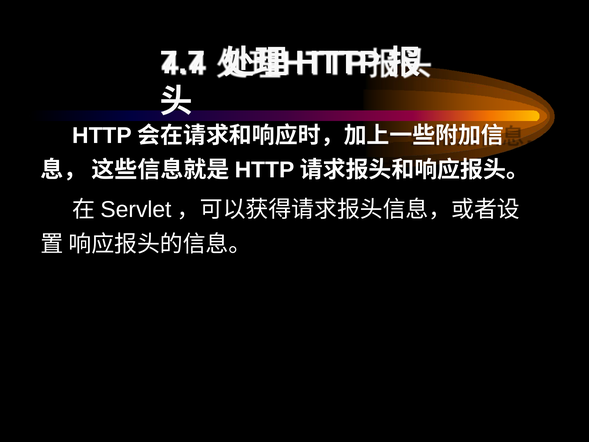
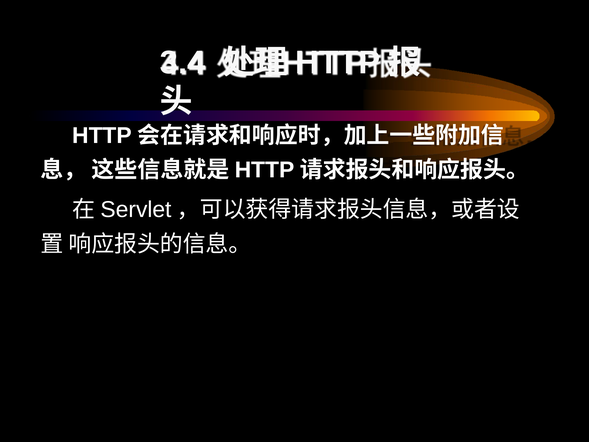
7.7: 7.7 -> 3.4
